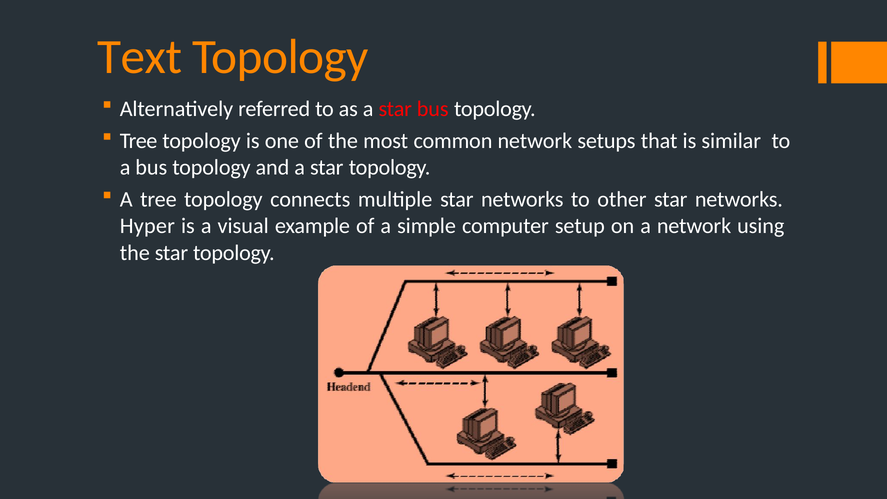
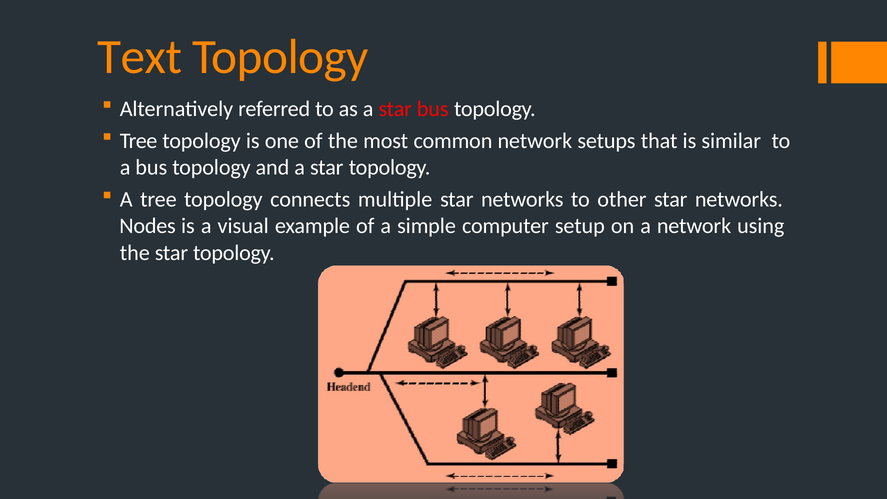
Hyper: Hyper -> Nodes
